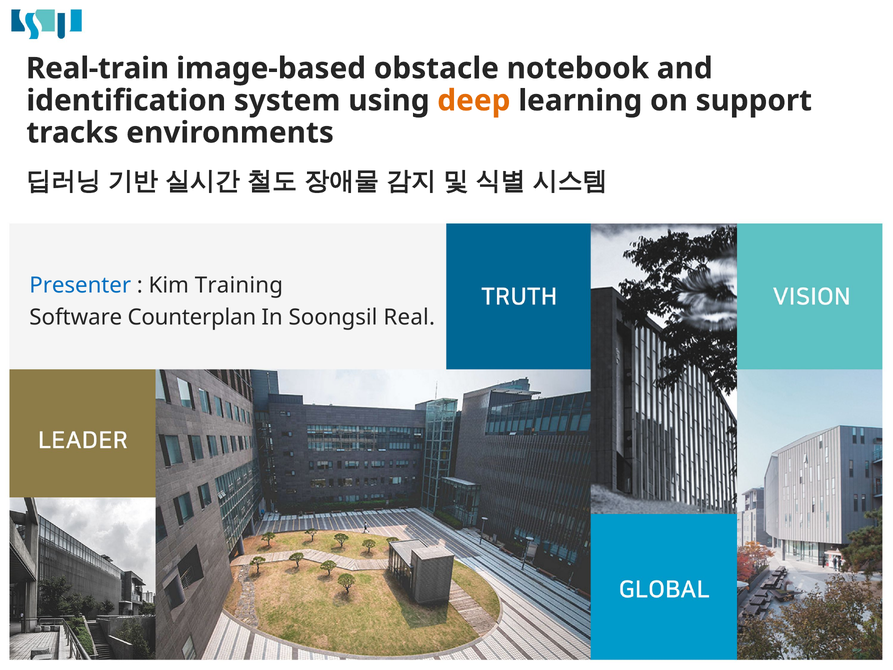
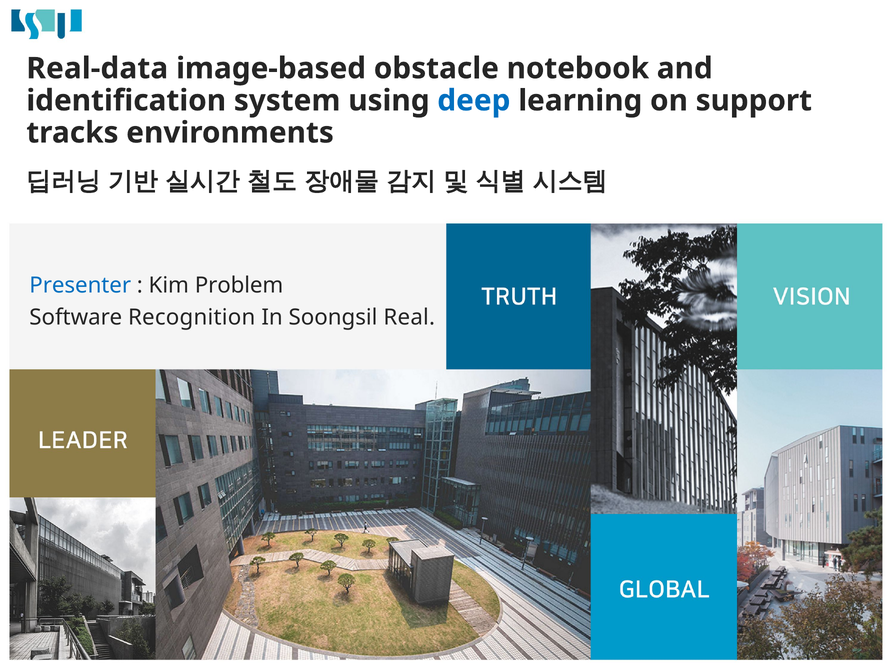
Real-train: Real-train -> Real-data
deep colour: orange -> blue
Training: Training -> Problem
Counterplan: Counterplan -> Recognition
